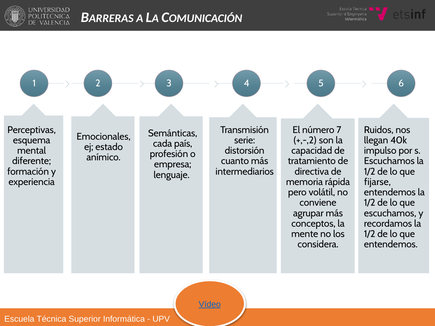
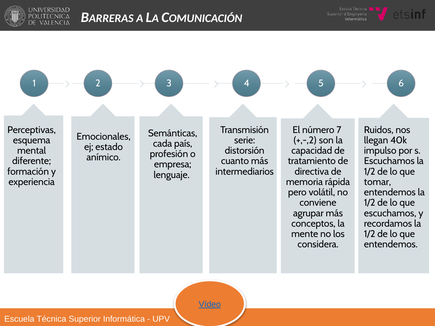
fijarse: fijarse -> tomar
